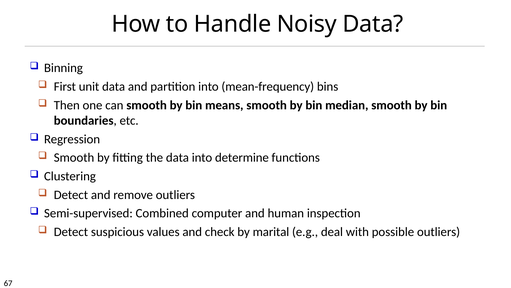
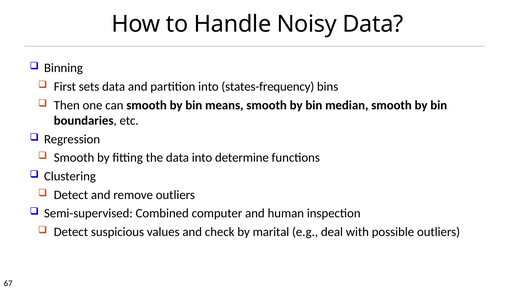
unit: unit -> sets
mean-frequency: mean-frequency -> states-frequency
